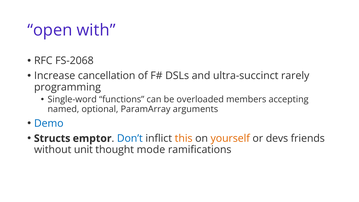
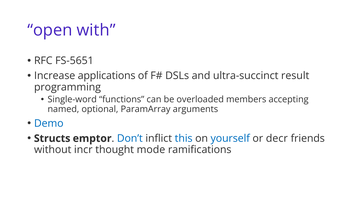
FS-2068: FS-2068 -> FS-5651
cancellation: cancellation -> applications
rarely: rarely -> result
this colour: orange -> blue
yourself colour: orange -> blue
devs: devs -> decr
unit: unit -> incr
